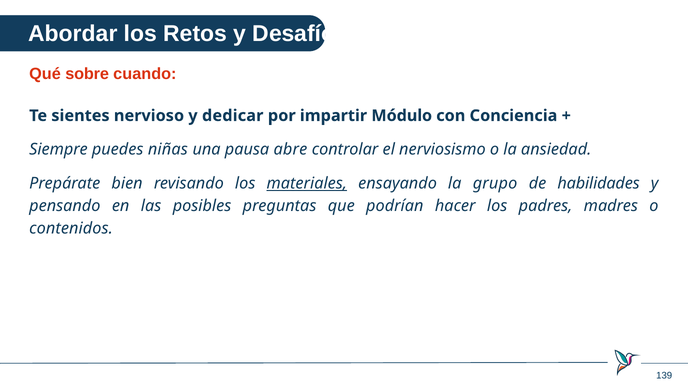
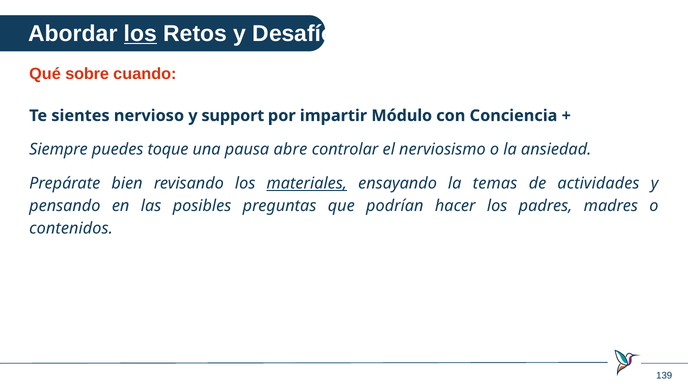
los at (140, 34) underline: none -> present
dedicar: dedicar -> support
niñas: niñas -> toque
grupo: grupo -> temas
habilidades: habilidades -> actividades
